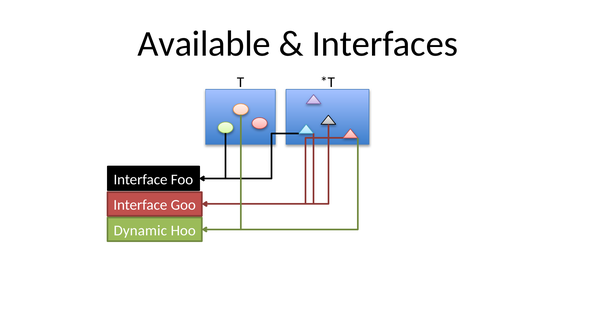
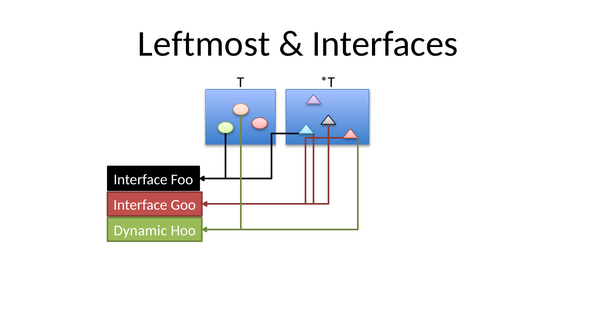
Available: Available -> Leftmost
